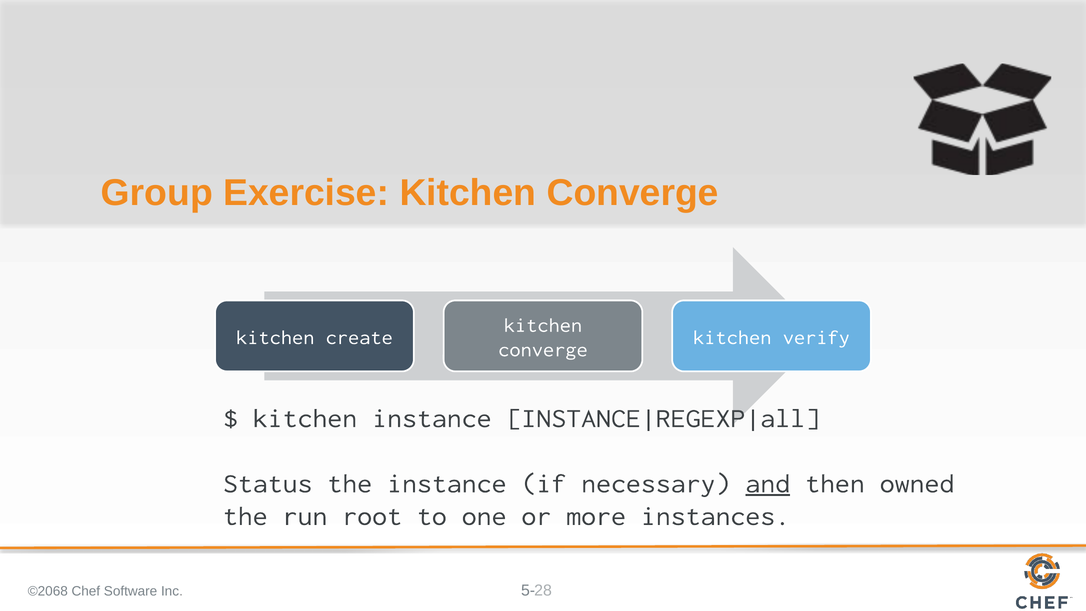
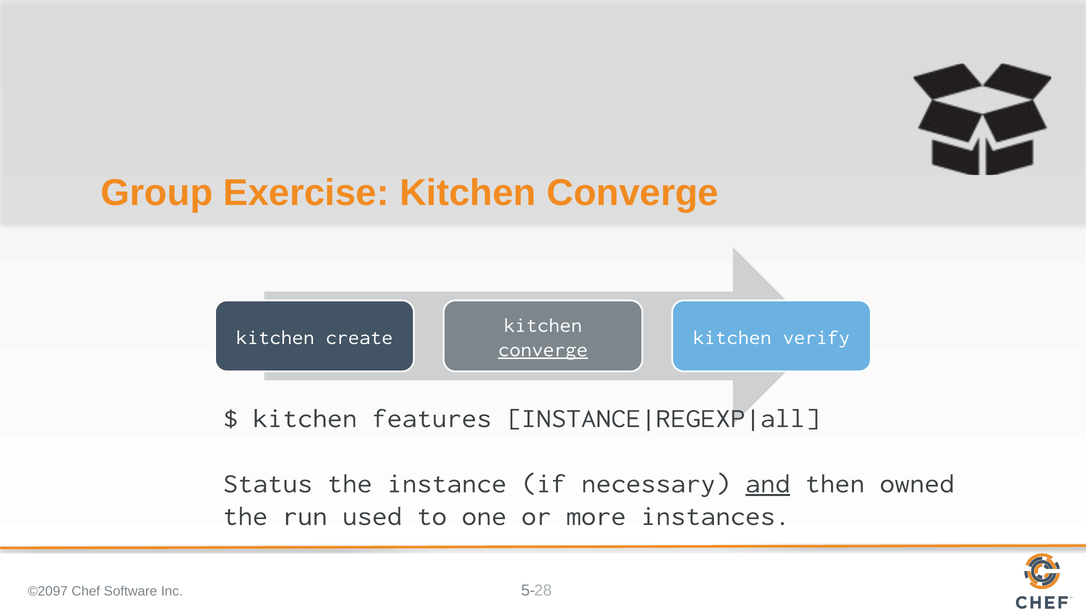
converge at (543, 349) underline: none -> present
kitchen instance: instance -> features
root: root -> used
©2068: ©2068 -> ©2097
